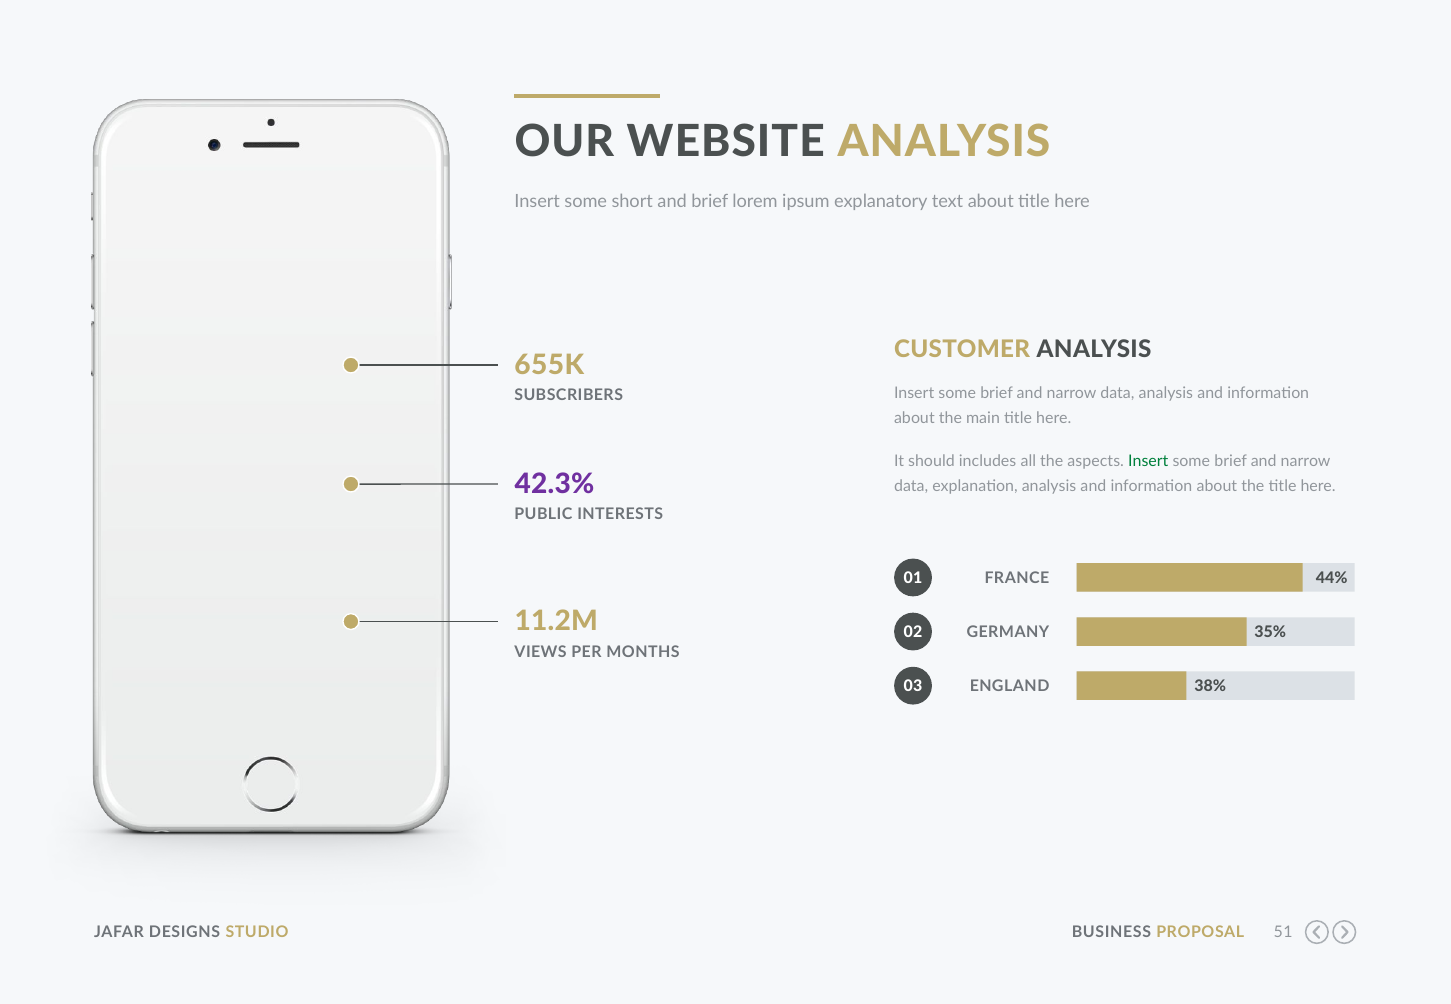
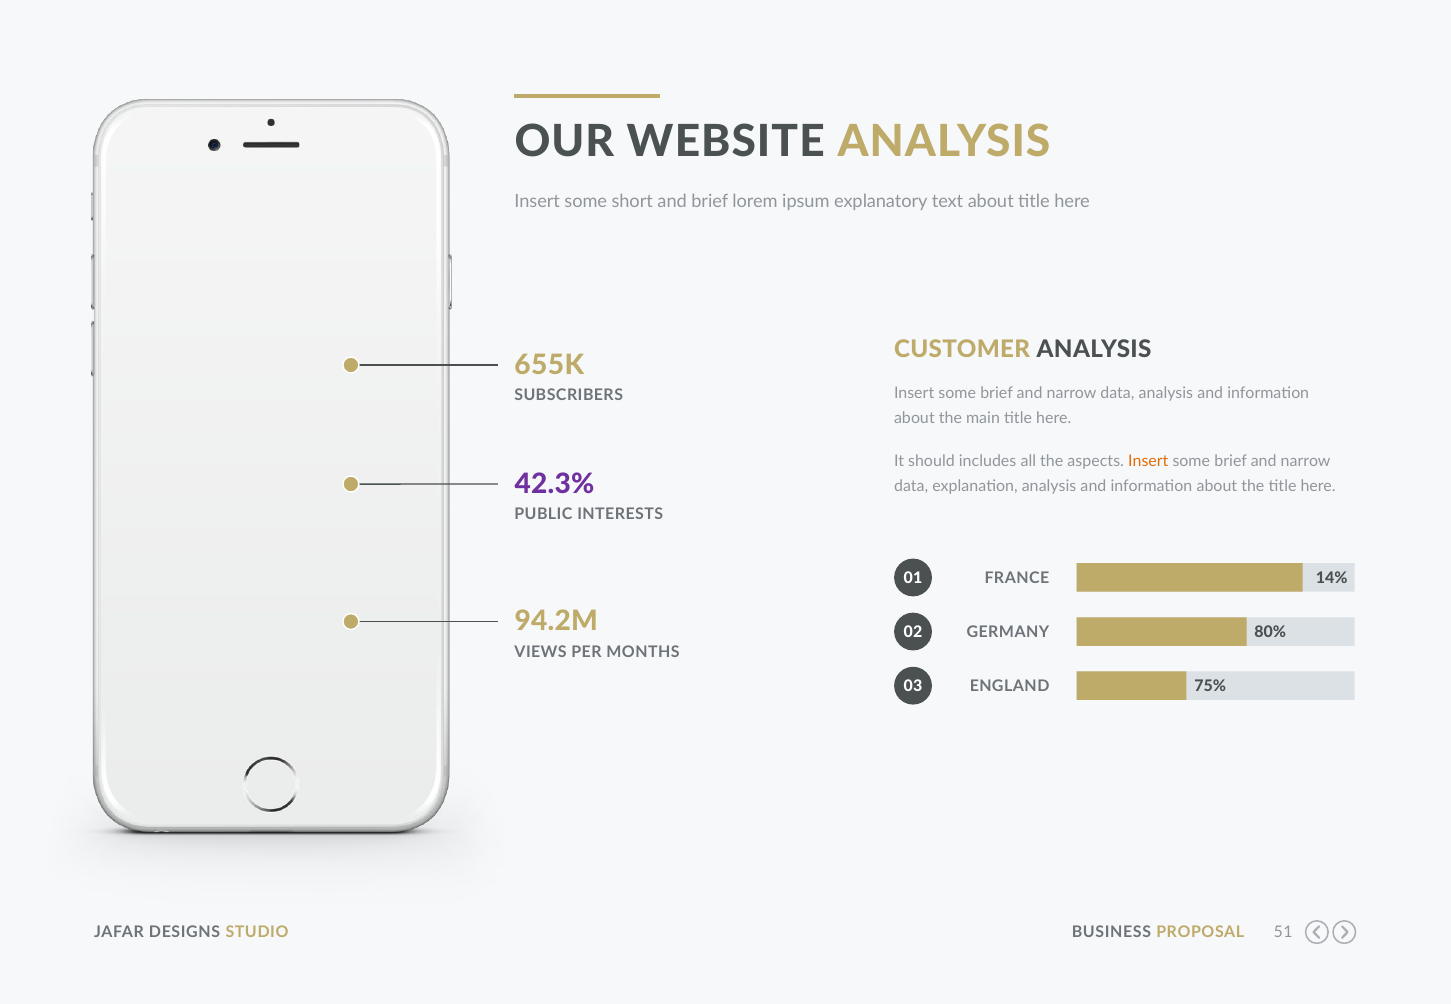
Insert at (1148, 462) colour: green -> orange
44%: 44% -> 14%
11.2M: 11.2M -> 94.2M
35%: 35% -> 80%
38%: 38% -> 75%
